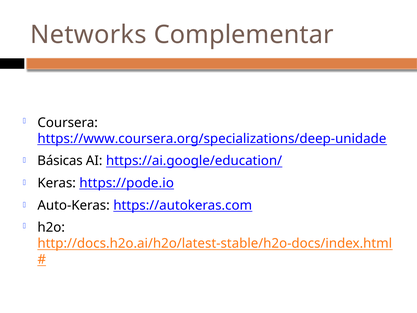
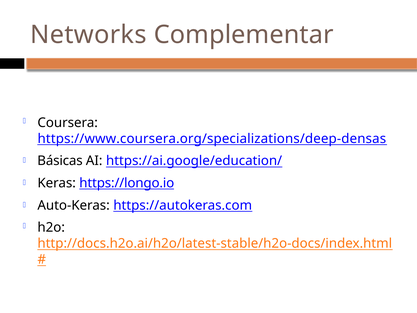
https://www.coursera.org/specializations/deep-unidade: https://www.coursera.org/specializations/deep-unidade -> https://www.coursera.org/specializations/deep-densas
https://pode.io: https://pode.io -> https://longo.io
